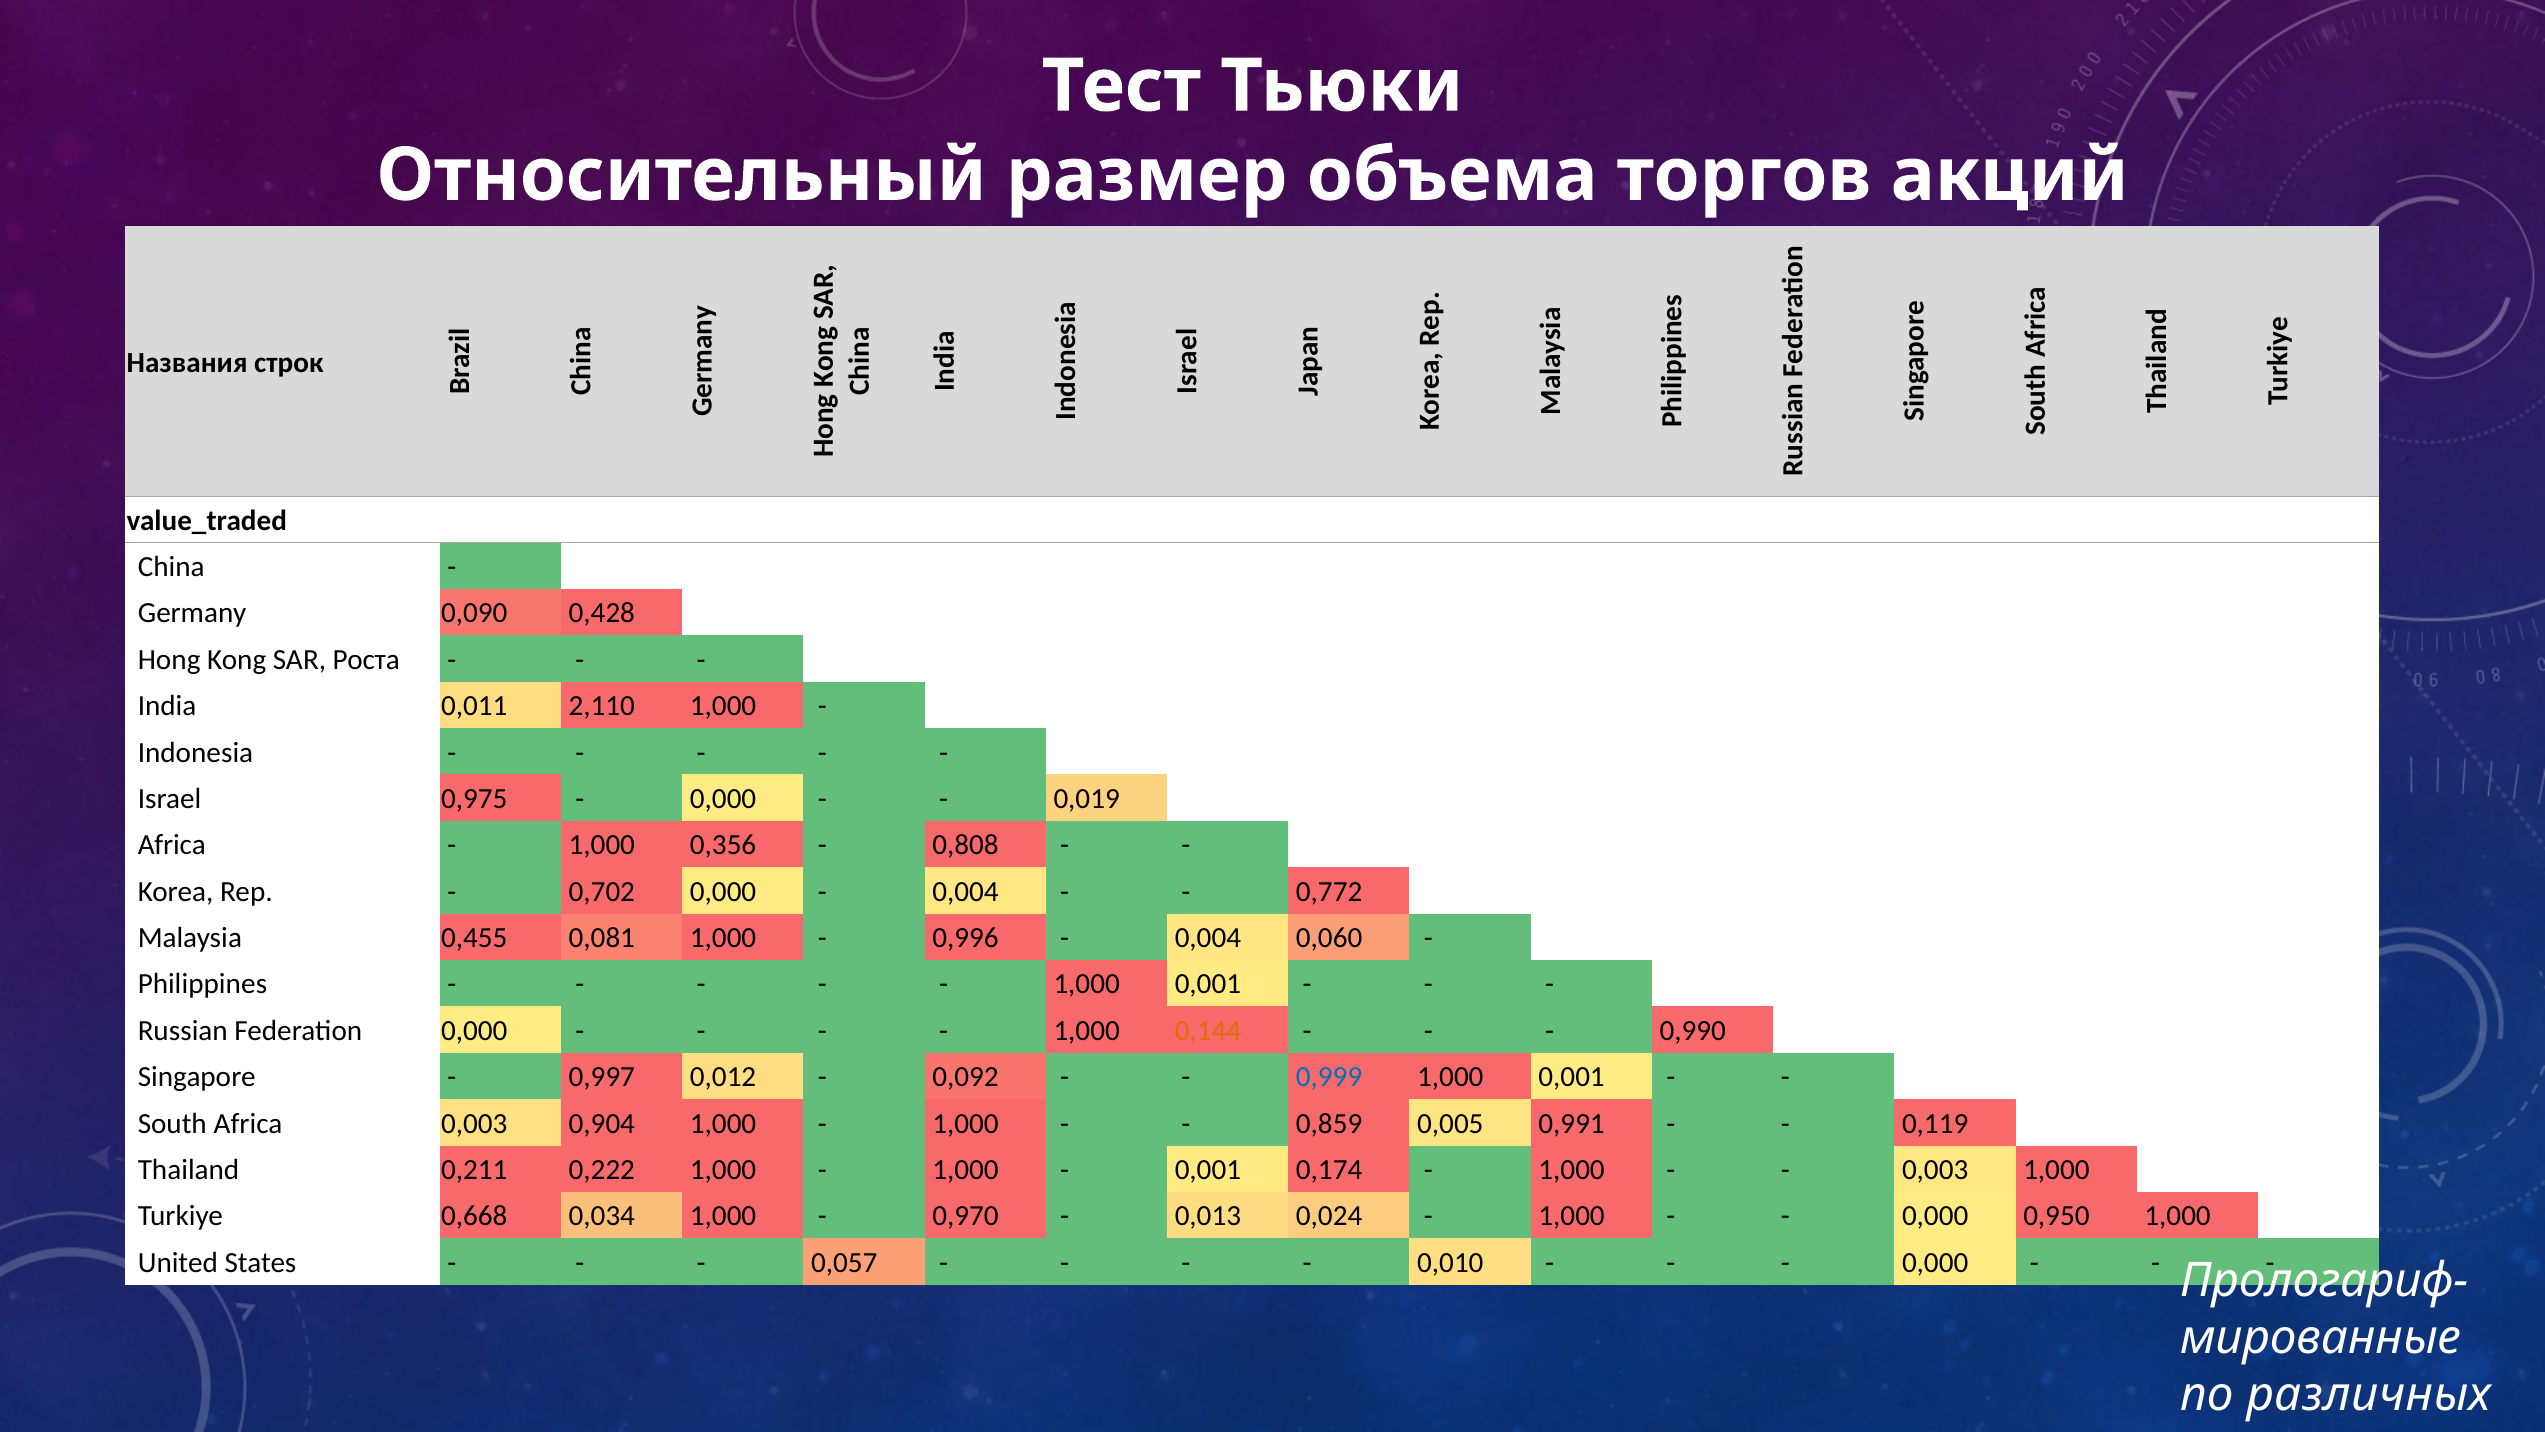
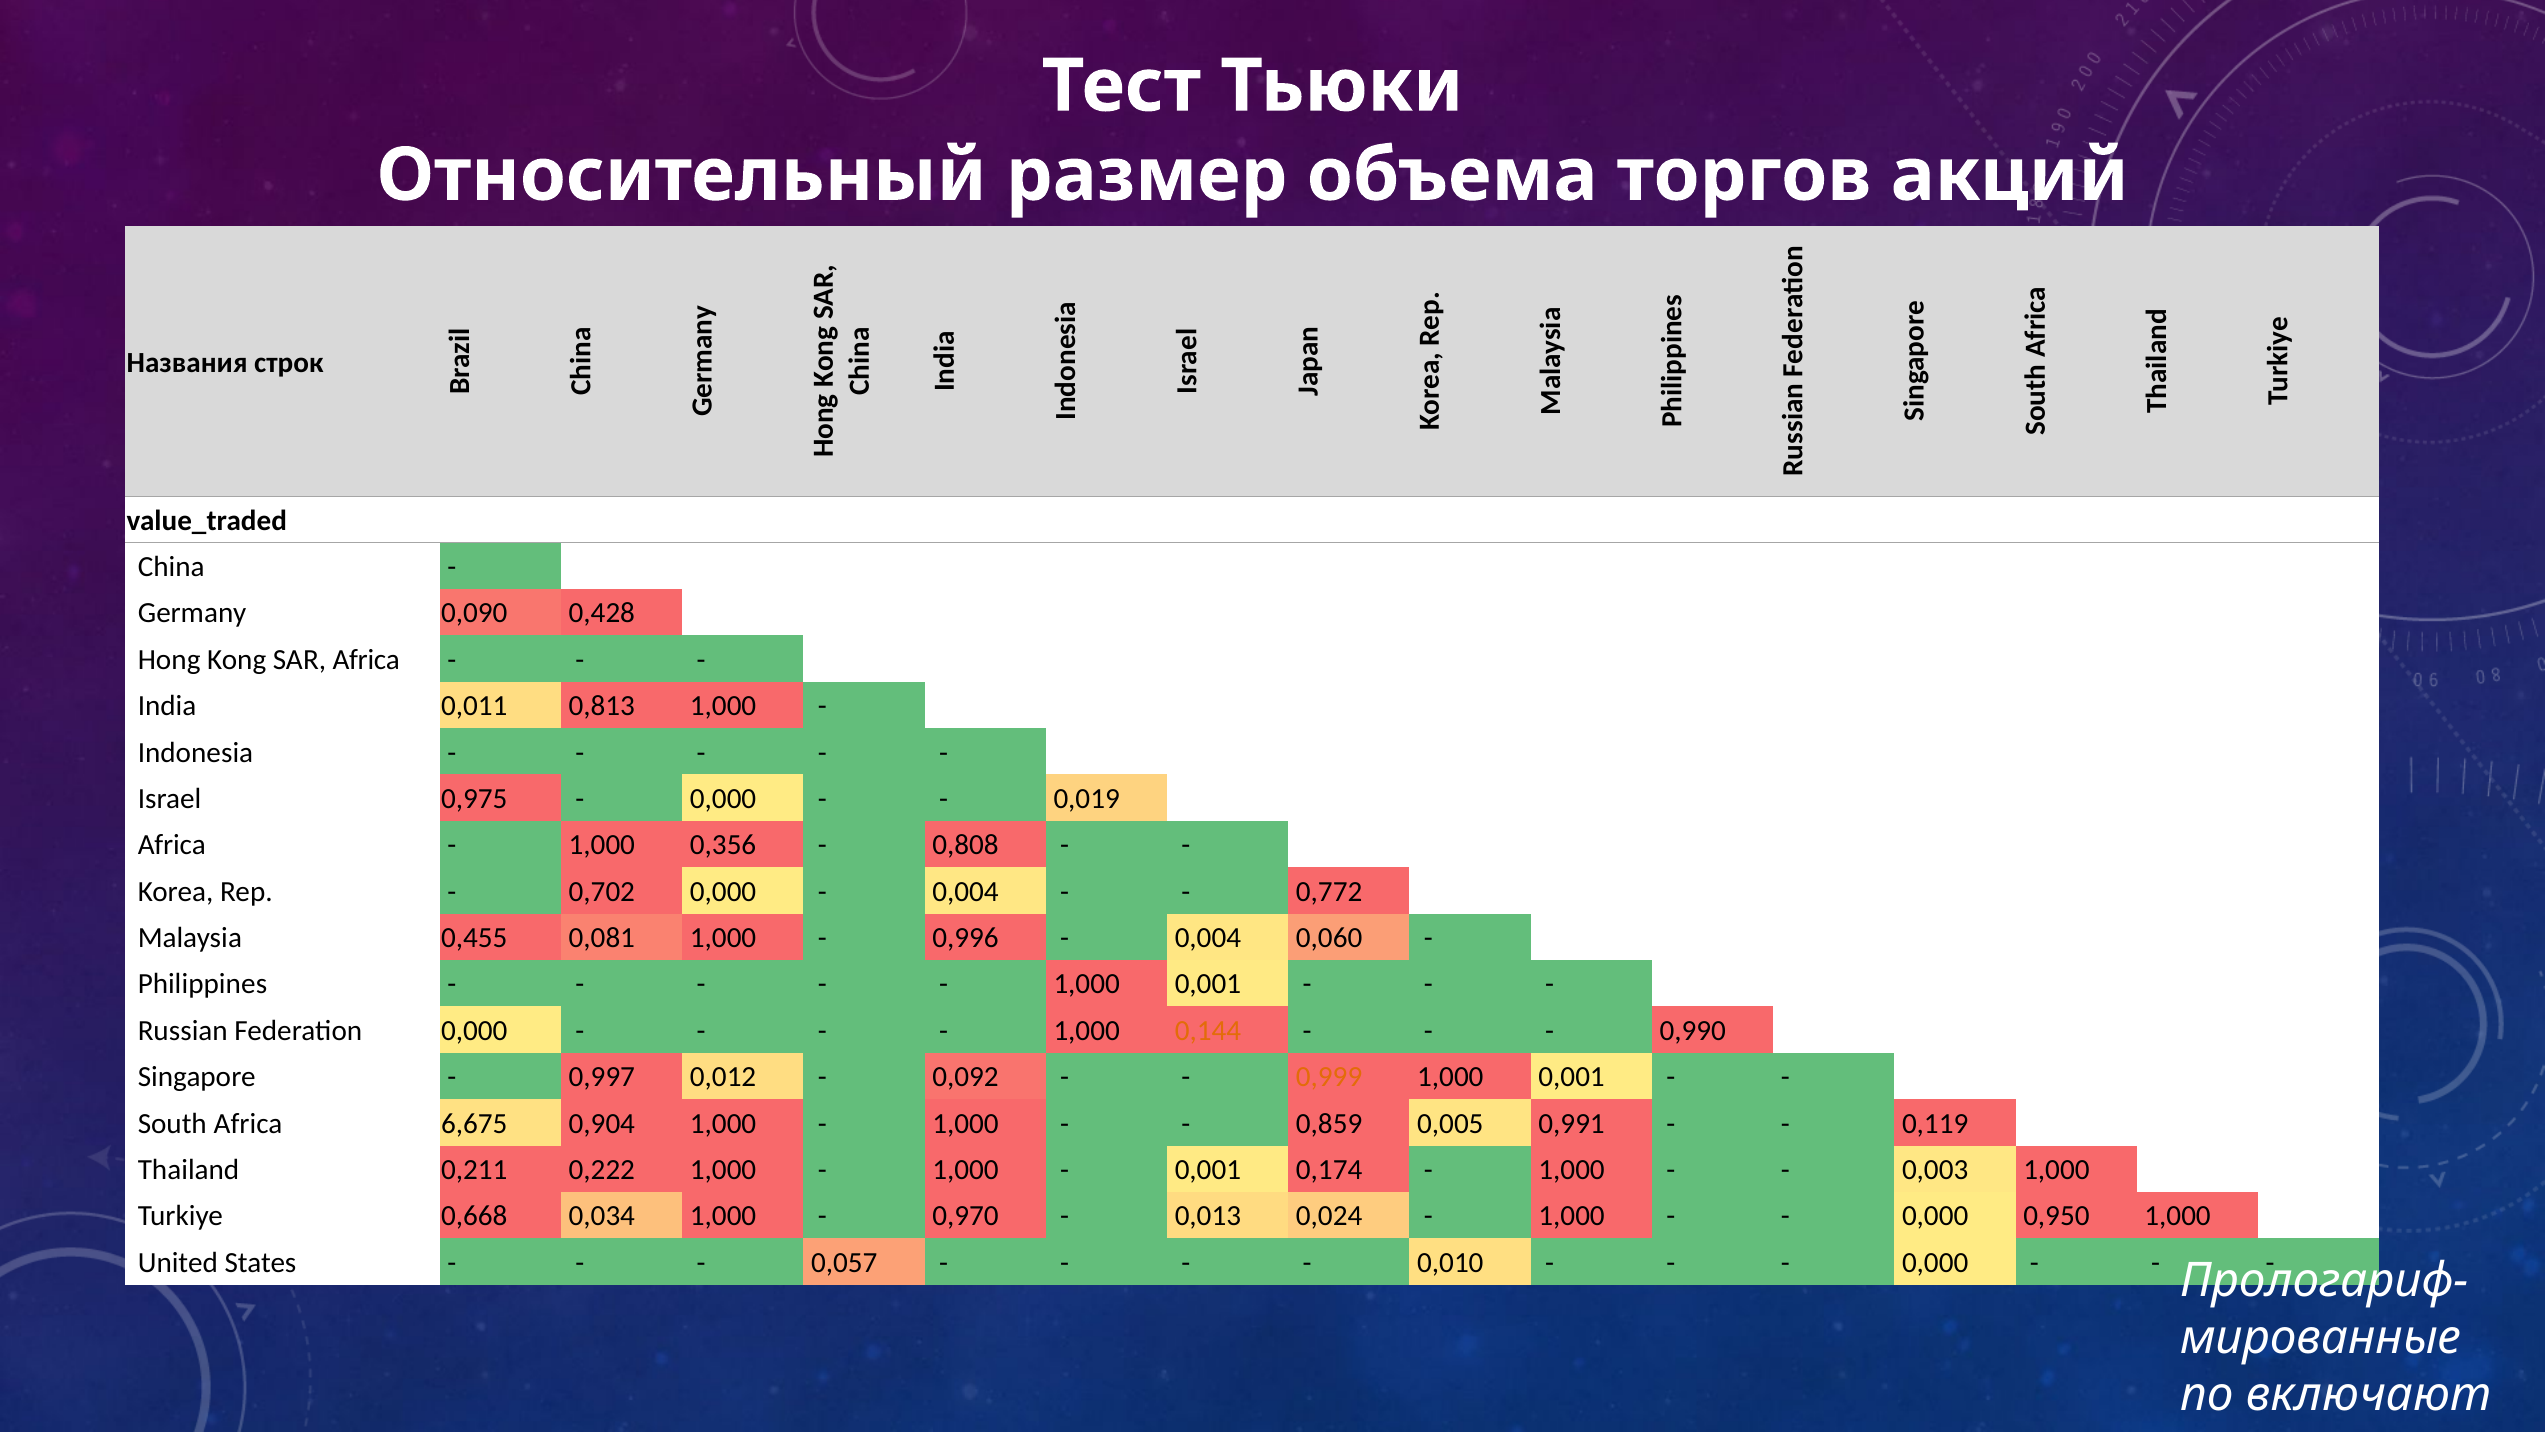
SAR Роста: Роста -> Africa
2,110: 2,110 -> 0,813
0,999 colour: blue -> orange
Africa 0,003: 0,003 -> 6,675
различных: различных -> включают
